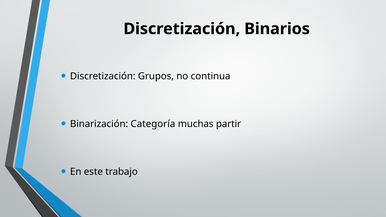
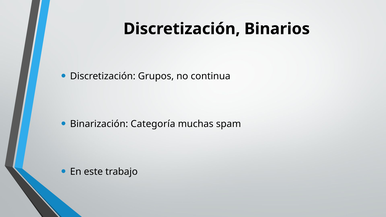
partir: partir -> spam
